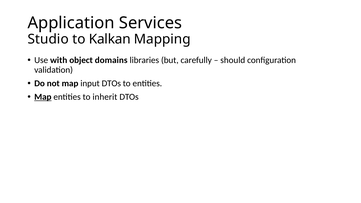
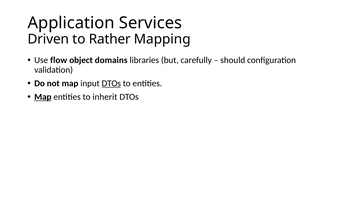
Studio: Studio -> Driven
Kalkan: Kalkan -> Rather
with: with -> flow
DTOs at (111, 83) underline: none -> present
